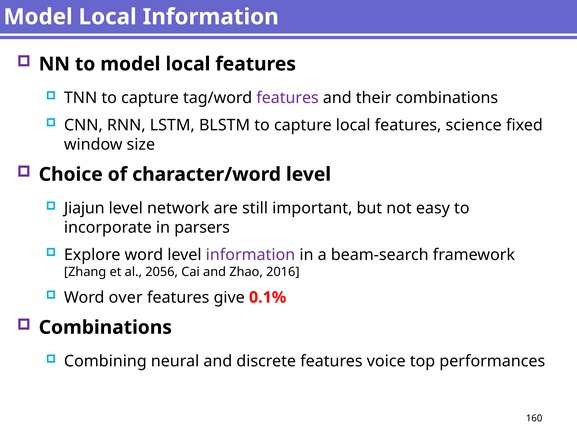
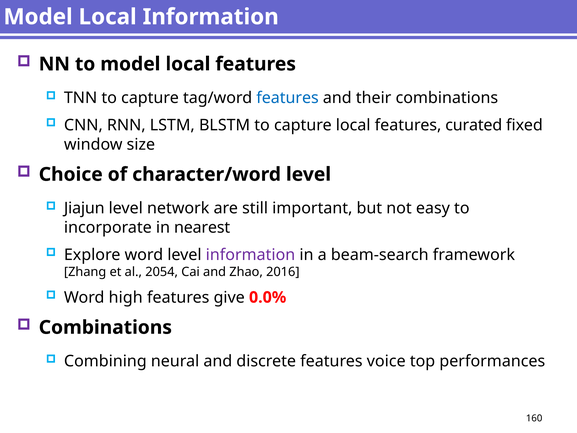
features at (287, 98) colour: purple -> blue
science: science -> curated
parsers: parsers -> nearest
2056: 2056 -> 2054
over: over -> high
0.1%: 0.1% -> 0.0%
